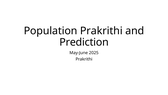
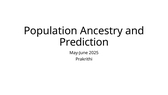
Population Prakrithi: Prakrithi -> Ancestry
